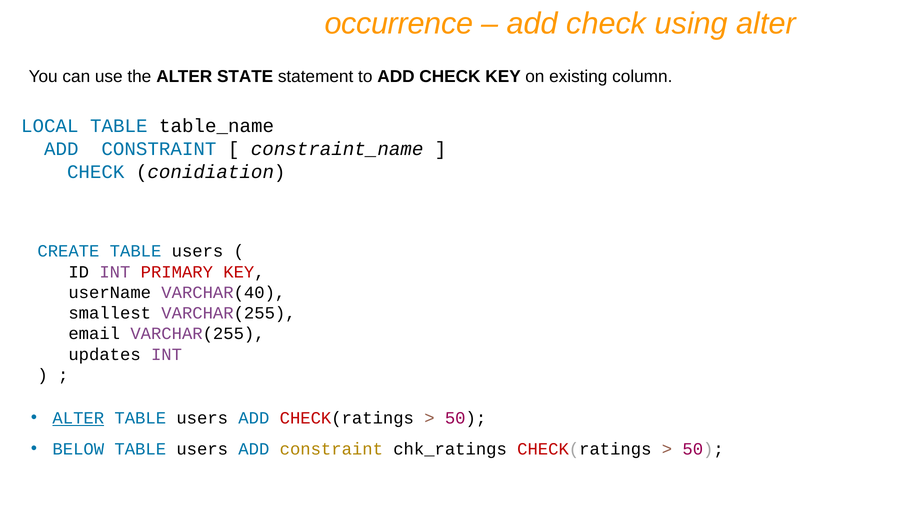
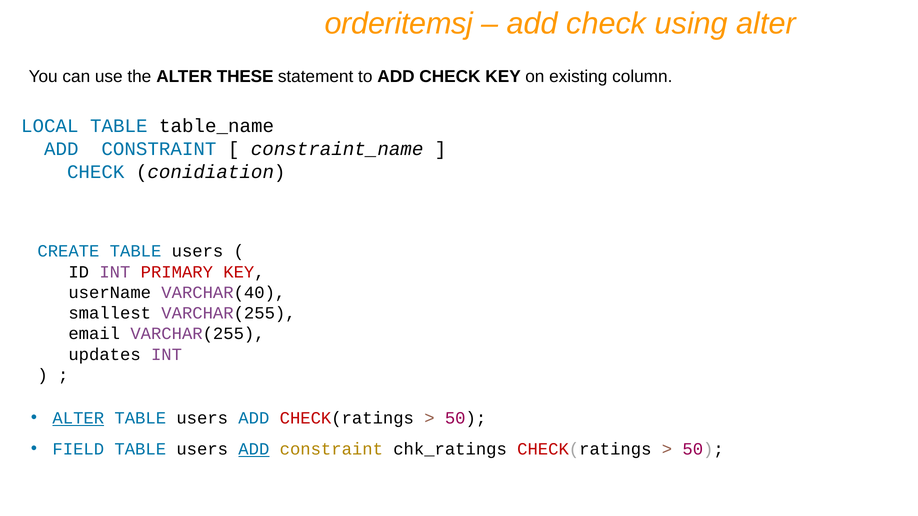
occurrence: occurrence -> orderitemsj
STATE: STATE -> THESE
BELOW: BELOW -> FIELD
ADD at (254, 449) underline: none -> present
